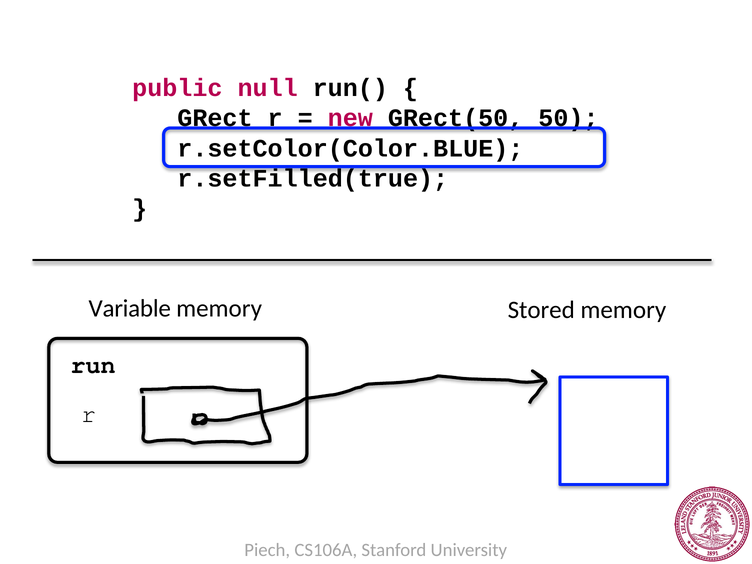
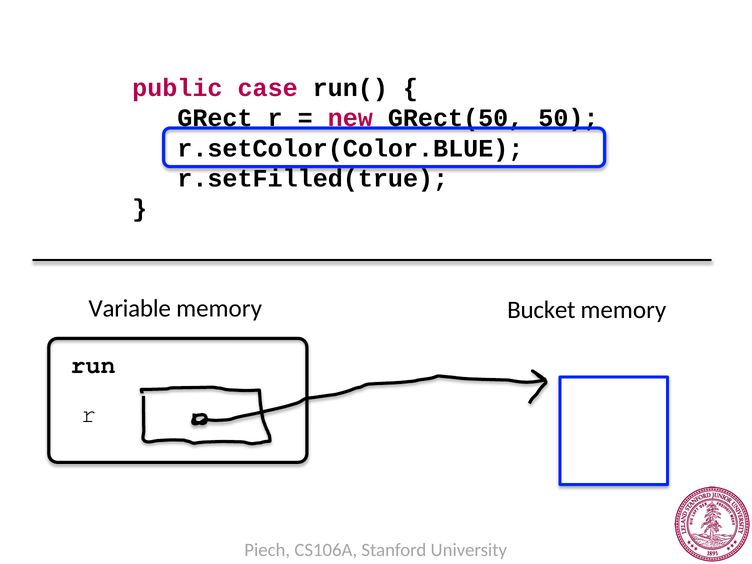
null: null -> case
Stored: Stored -> Bucket
